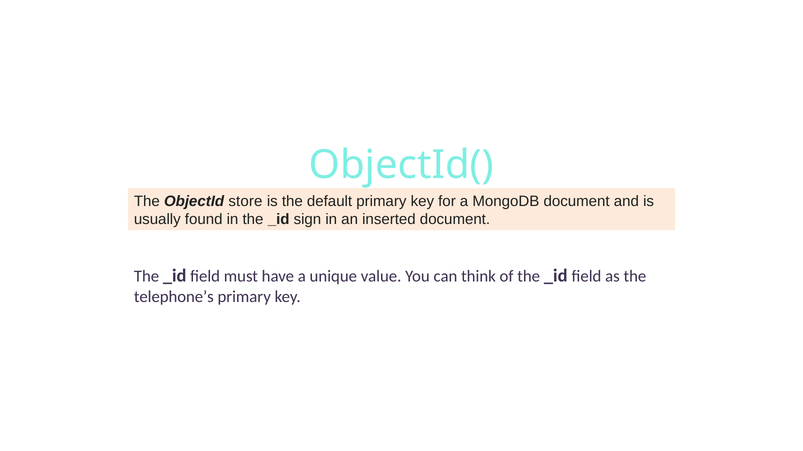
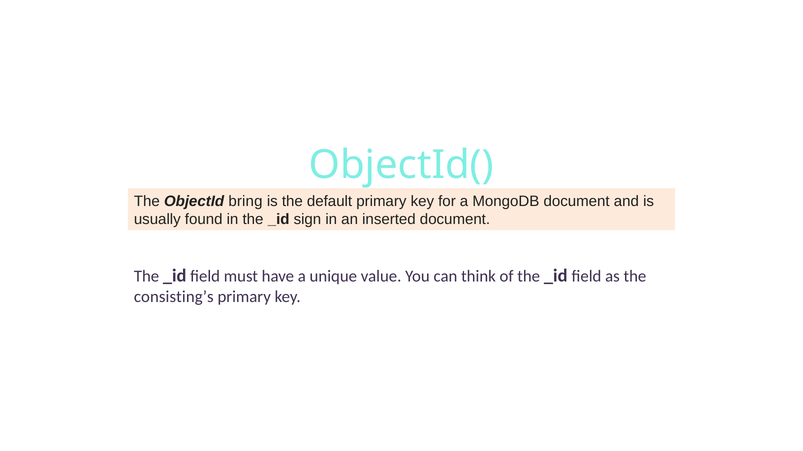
store: store -> bring
telephone’s: telephone’s -> consisting’s
